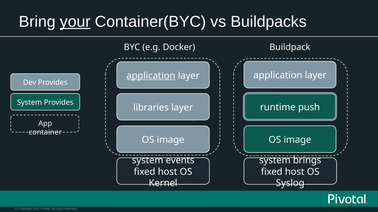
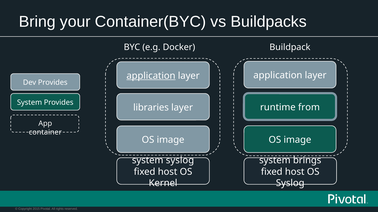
your underline: present -> none
push: push -> from
system events: events -> syslog
